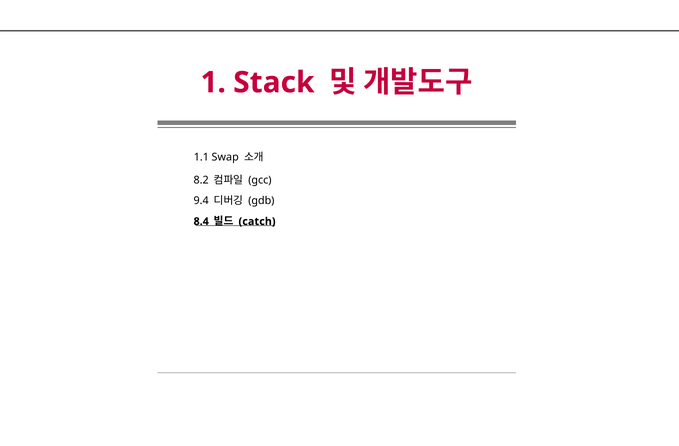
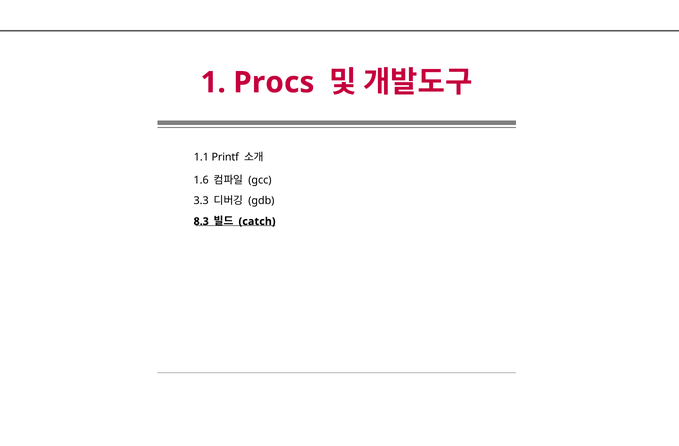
Stack: Stack -> Procs
Swap: Swap -> Printf
8.2: 8.2 -> 1.6
9.4: 9.4 -> 3.3
8.4: 8.4 -> 8.3
